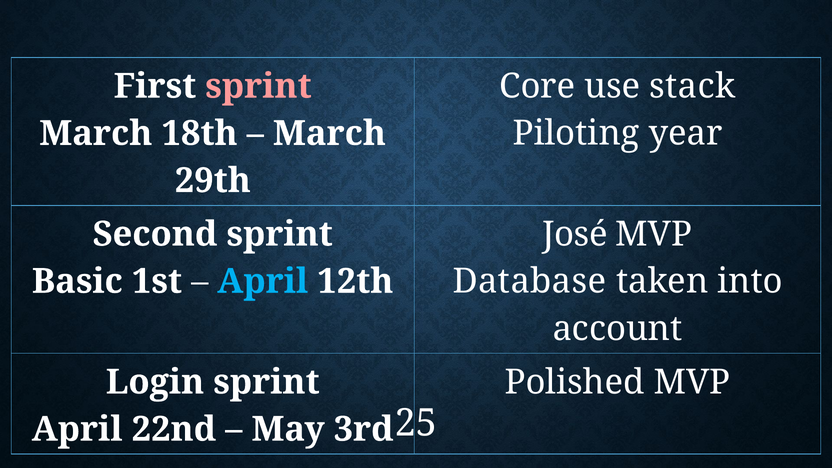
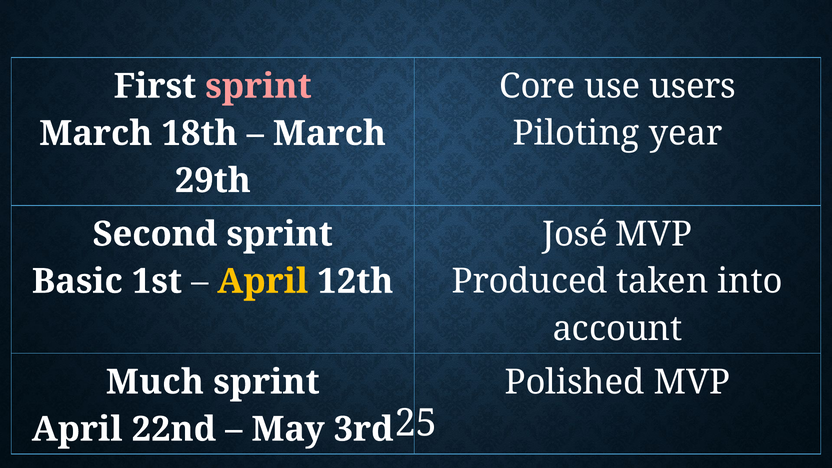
stack: stack -> users
April at (263, 281) colour: light blue -> yellow
Database: Database -> Produced
Login: Login -> Much
